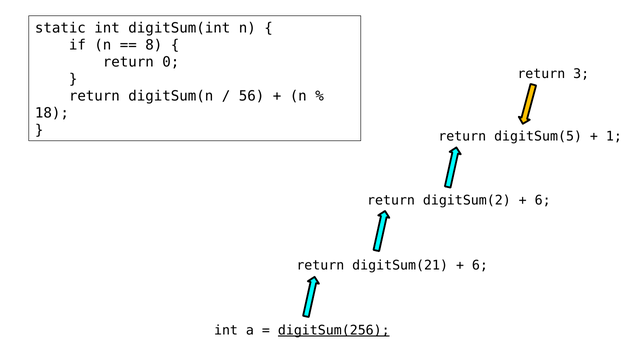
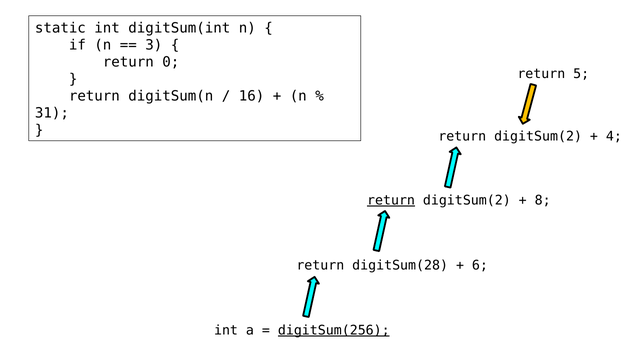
8: 8 -> 3
3: 3 -> 5
56: 56 -> 16
18: 18 -> 31
digitSum(5 at (538, 137): digitSum(5 -> digitSum(2
1: 1 -> 4
return at (391, 200) underline: none -> present
6 at (543, 200): 6 -> 8
digitSum(21: digitSum(21 -> digitSum(28
